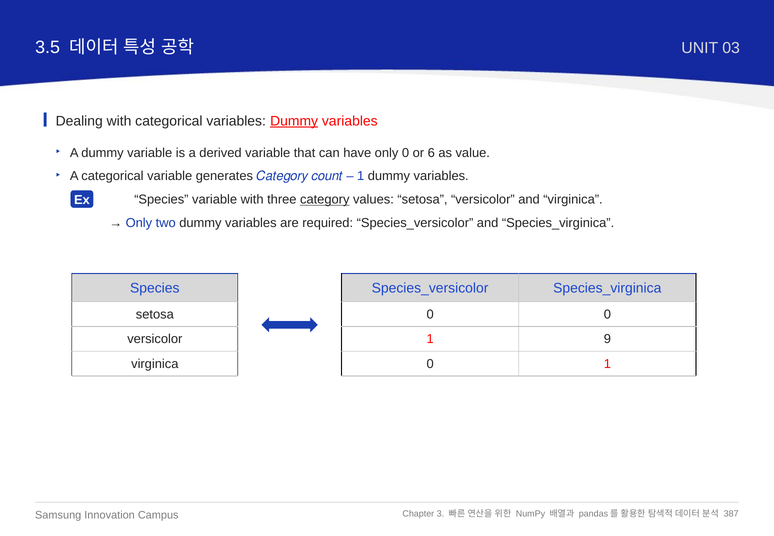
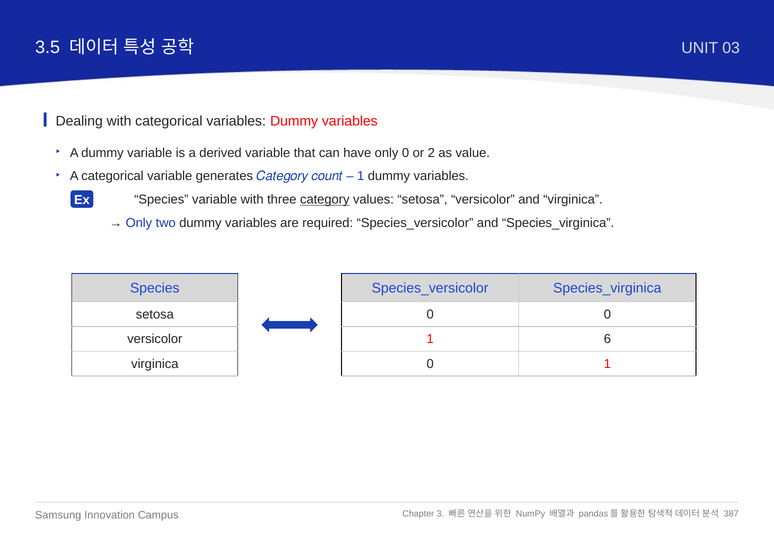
Dummy at (294, 121) underline: present -> none
6: 6 -> 2
9: 9 -> 6
